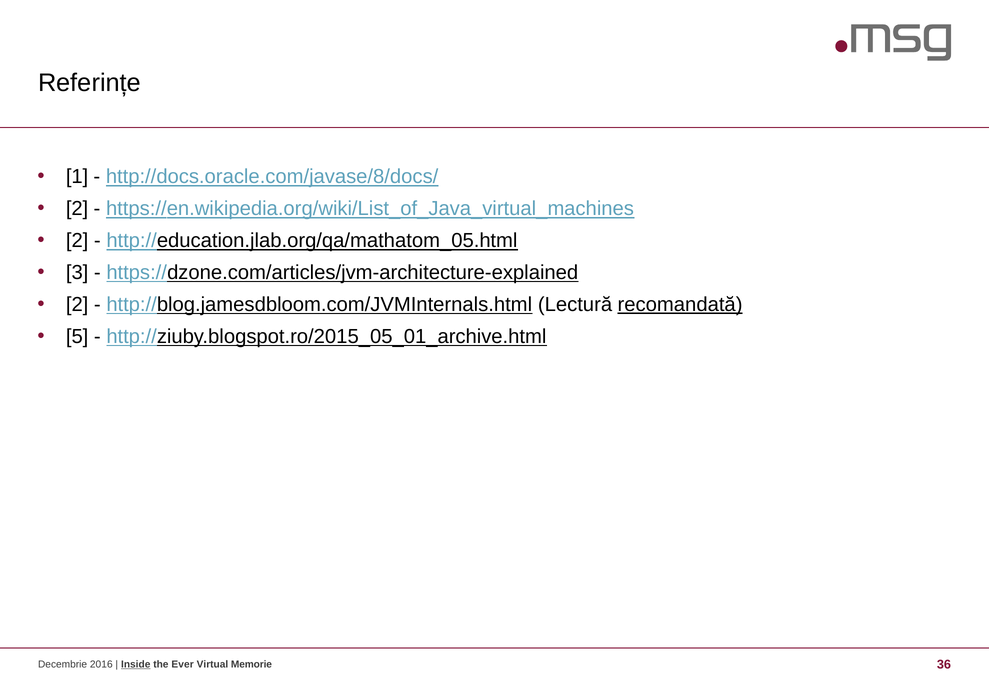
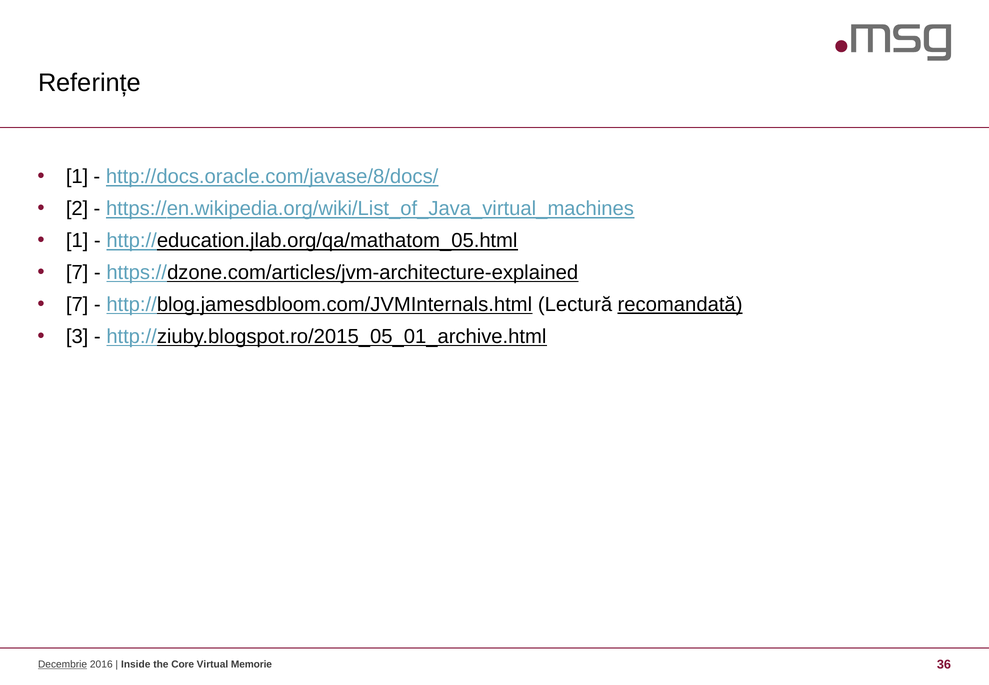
2 at (77, 241): 2 -> 1
3 at (77, 273): 3 -> 7
2 at (77, 304): 2 -> 7
5: 5 -> 3
Decembrie underline: none -> present
Inside underline: present -> none
Ever: Ever -> Core
